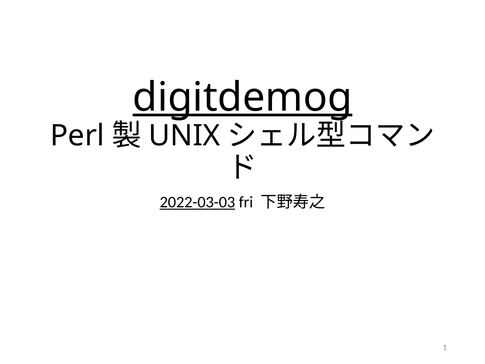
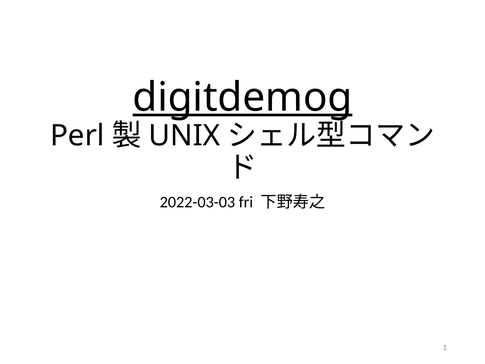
2022-03-03 underline: present -> none
